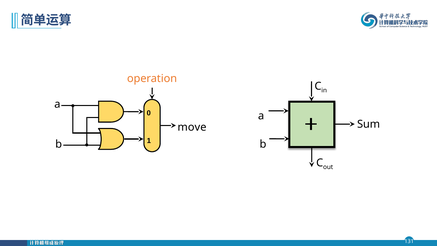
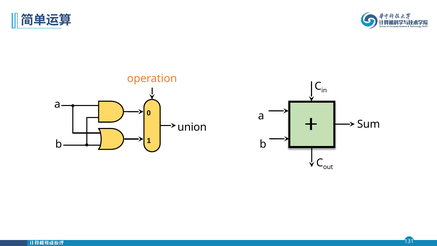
move: move -> union
